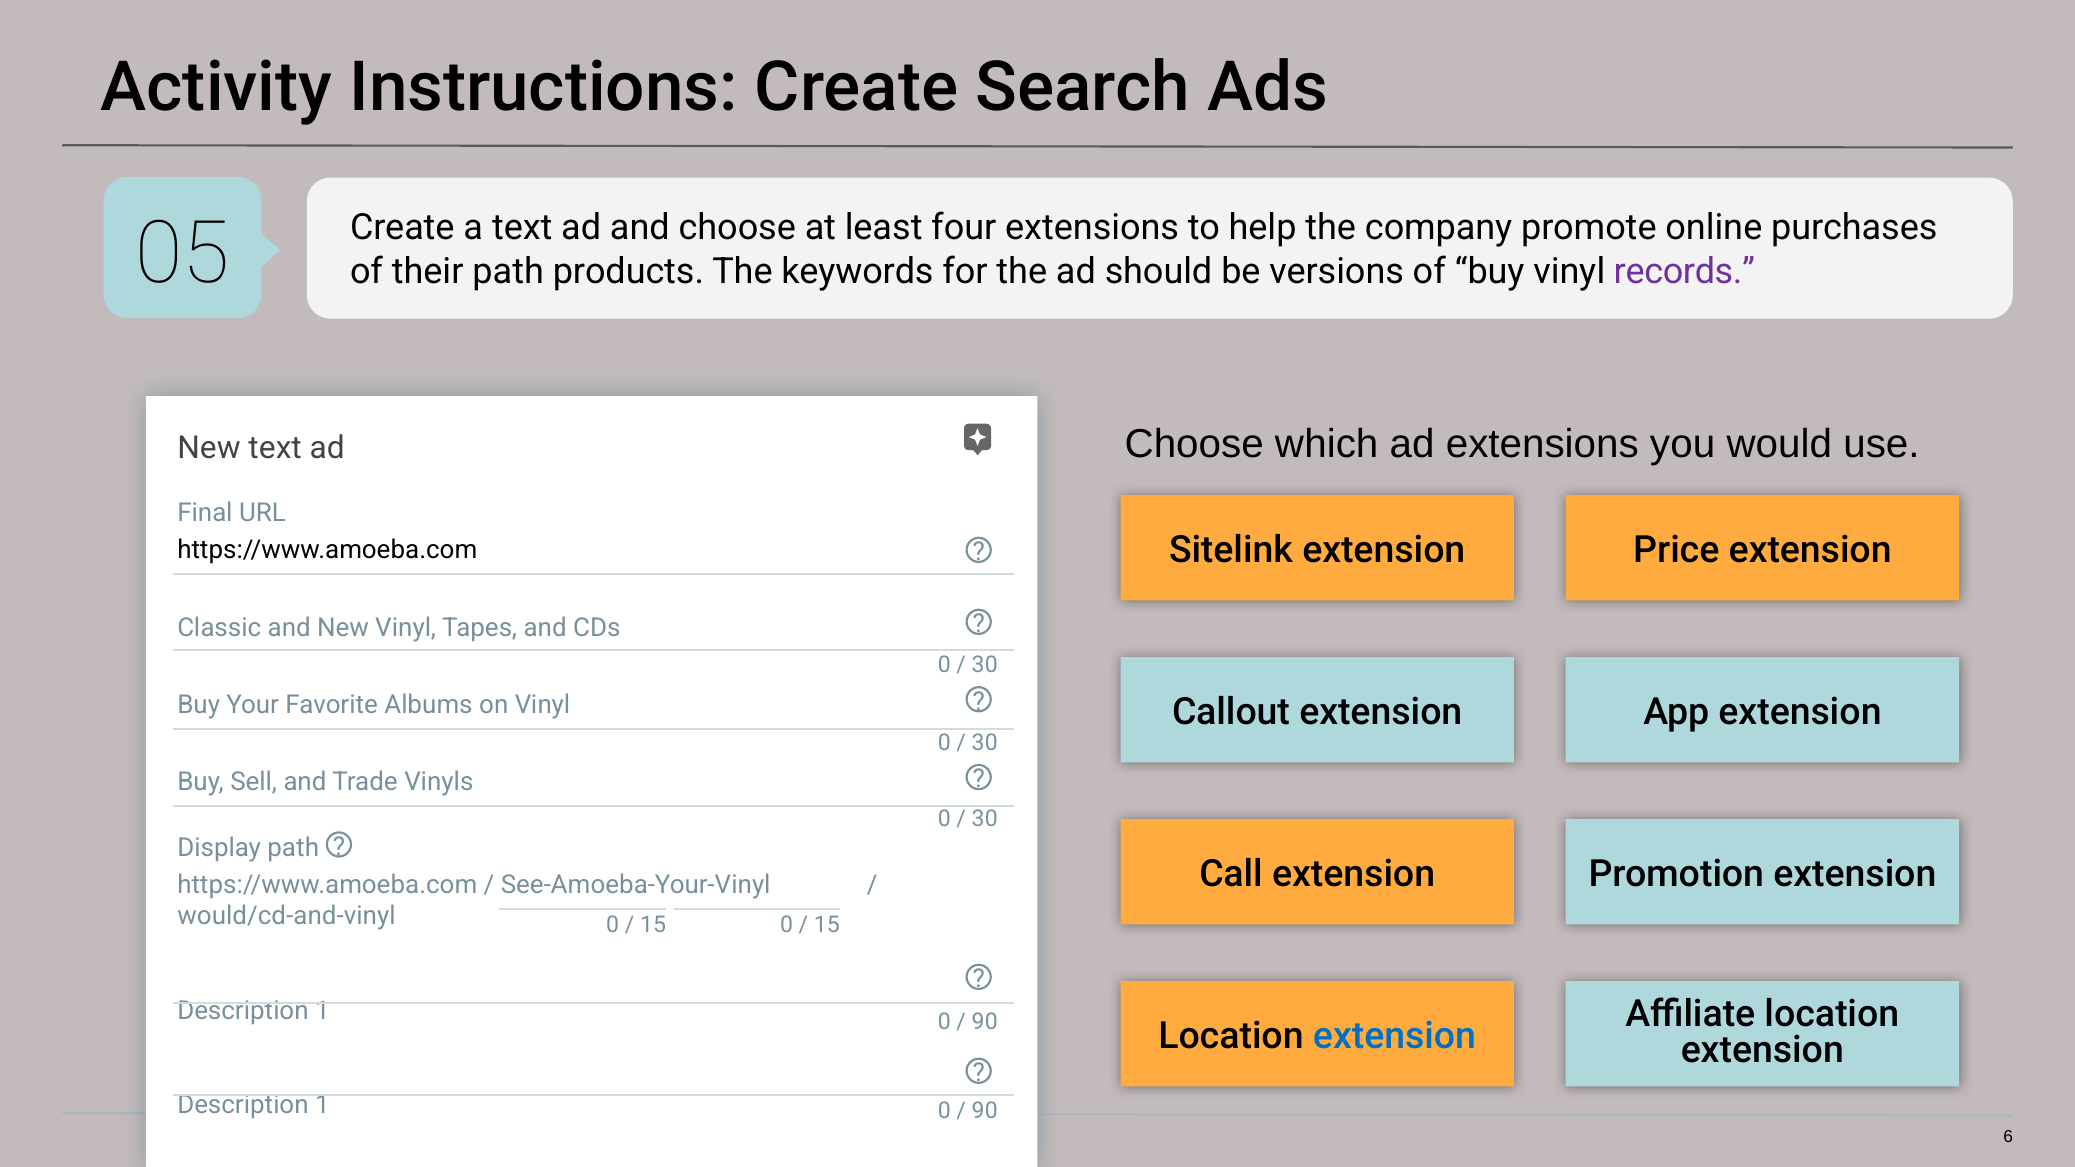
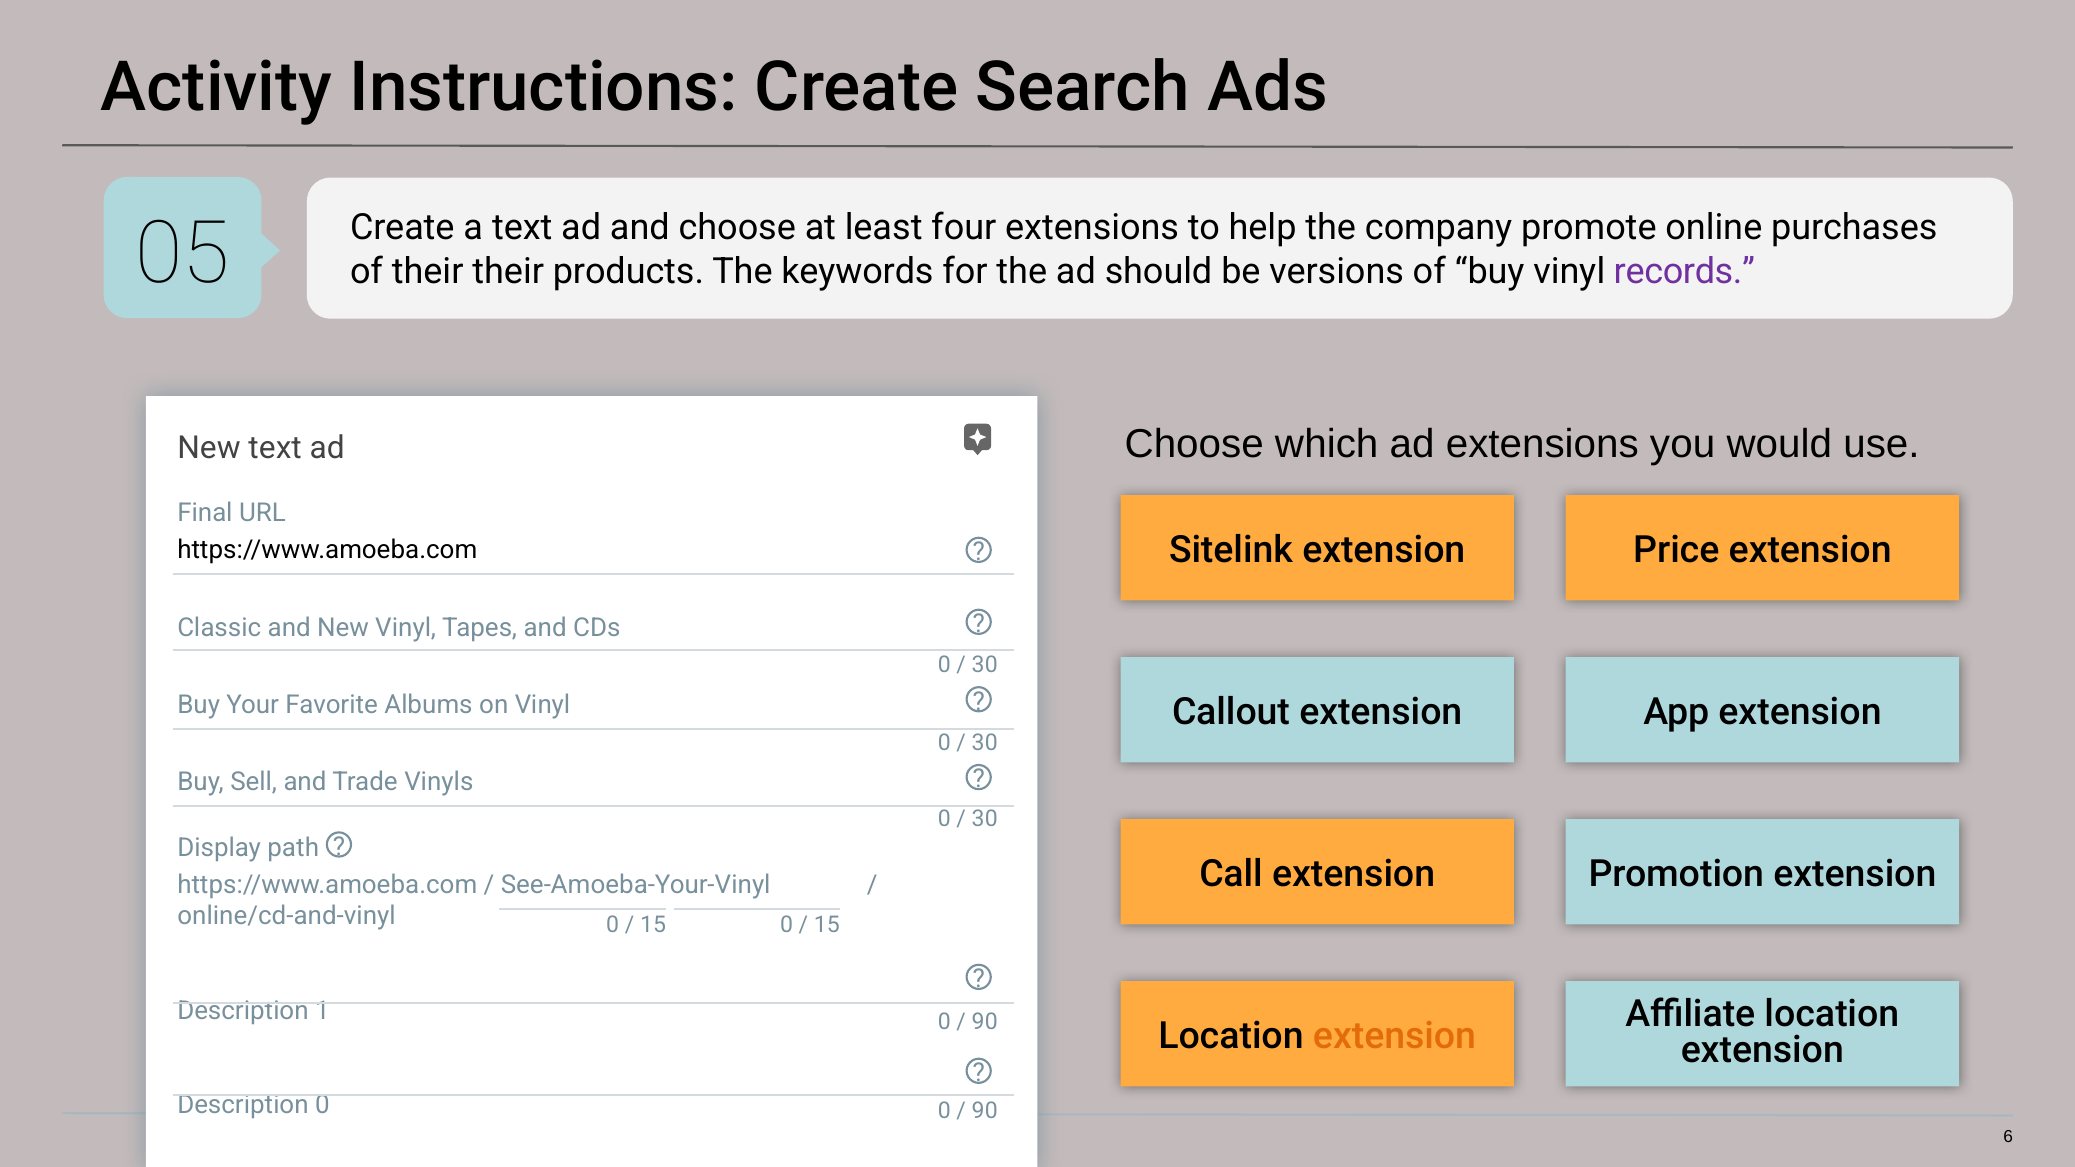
their path: path -> their
would/cd-and-vinyl: would/cd-and-vinyl -> online/cd-and-vinyl
extension at (1394, 1037) colour: blue -> orange
1 at (322, 1105): 1 -> 0
